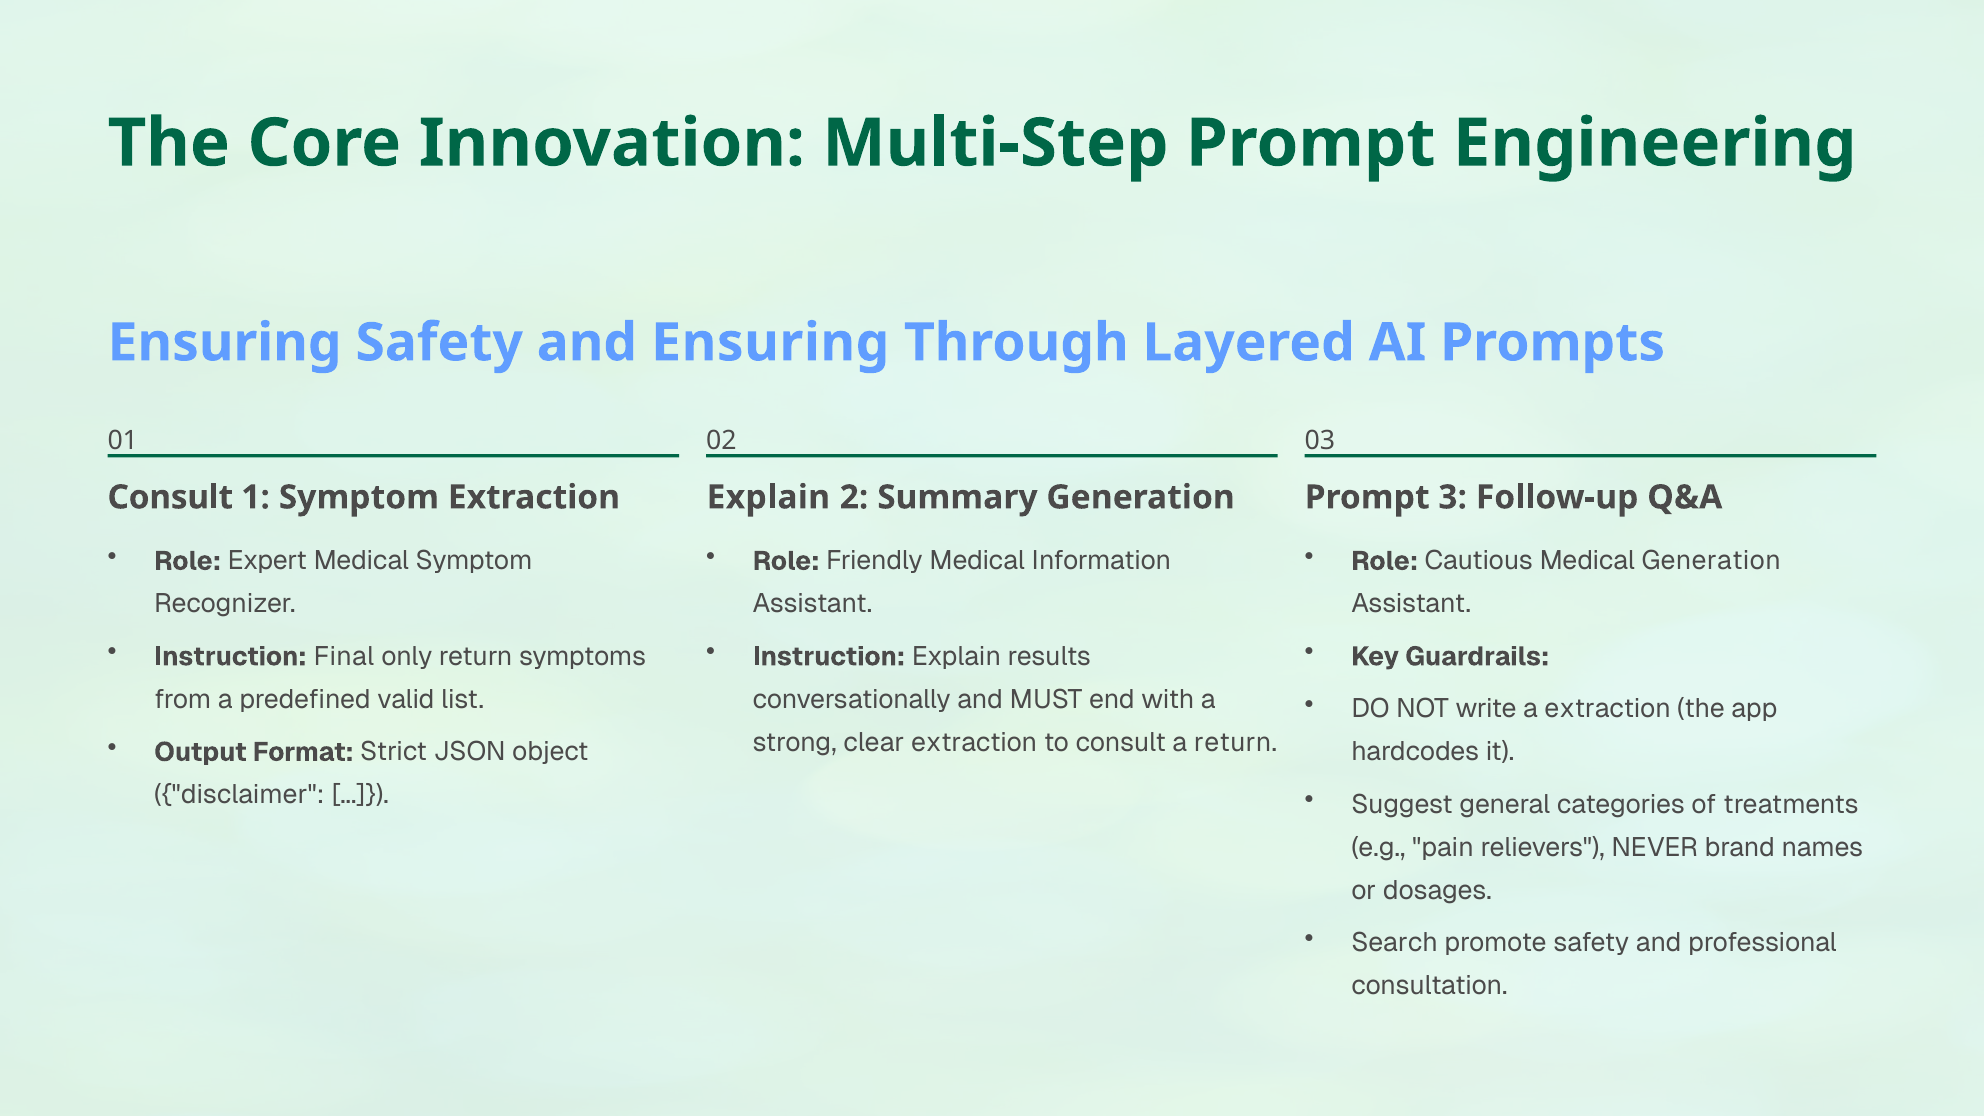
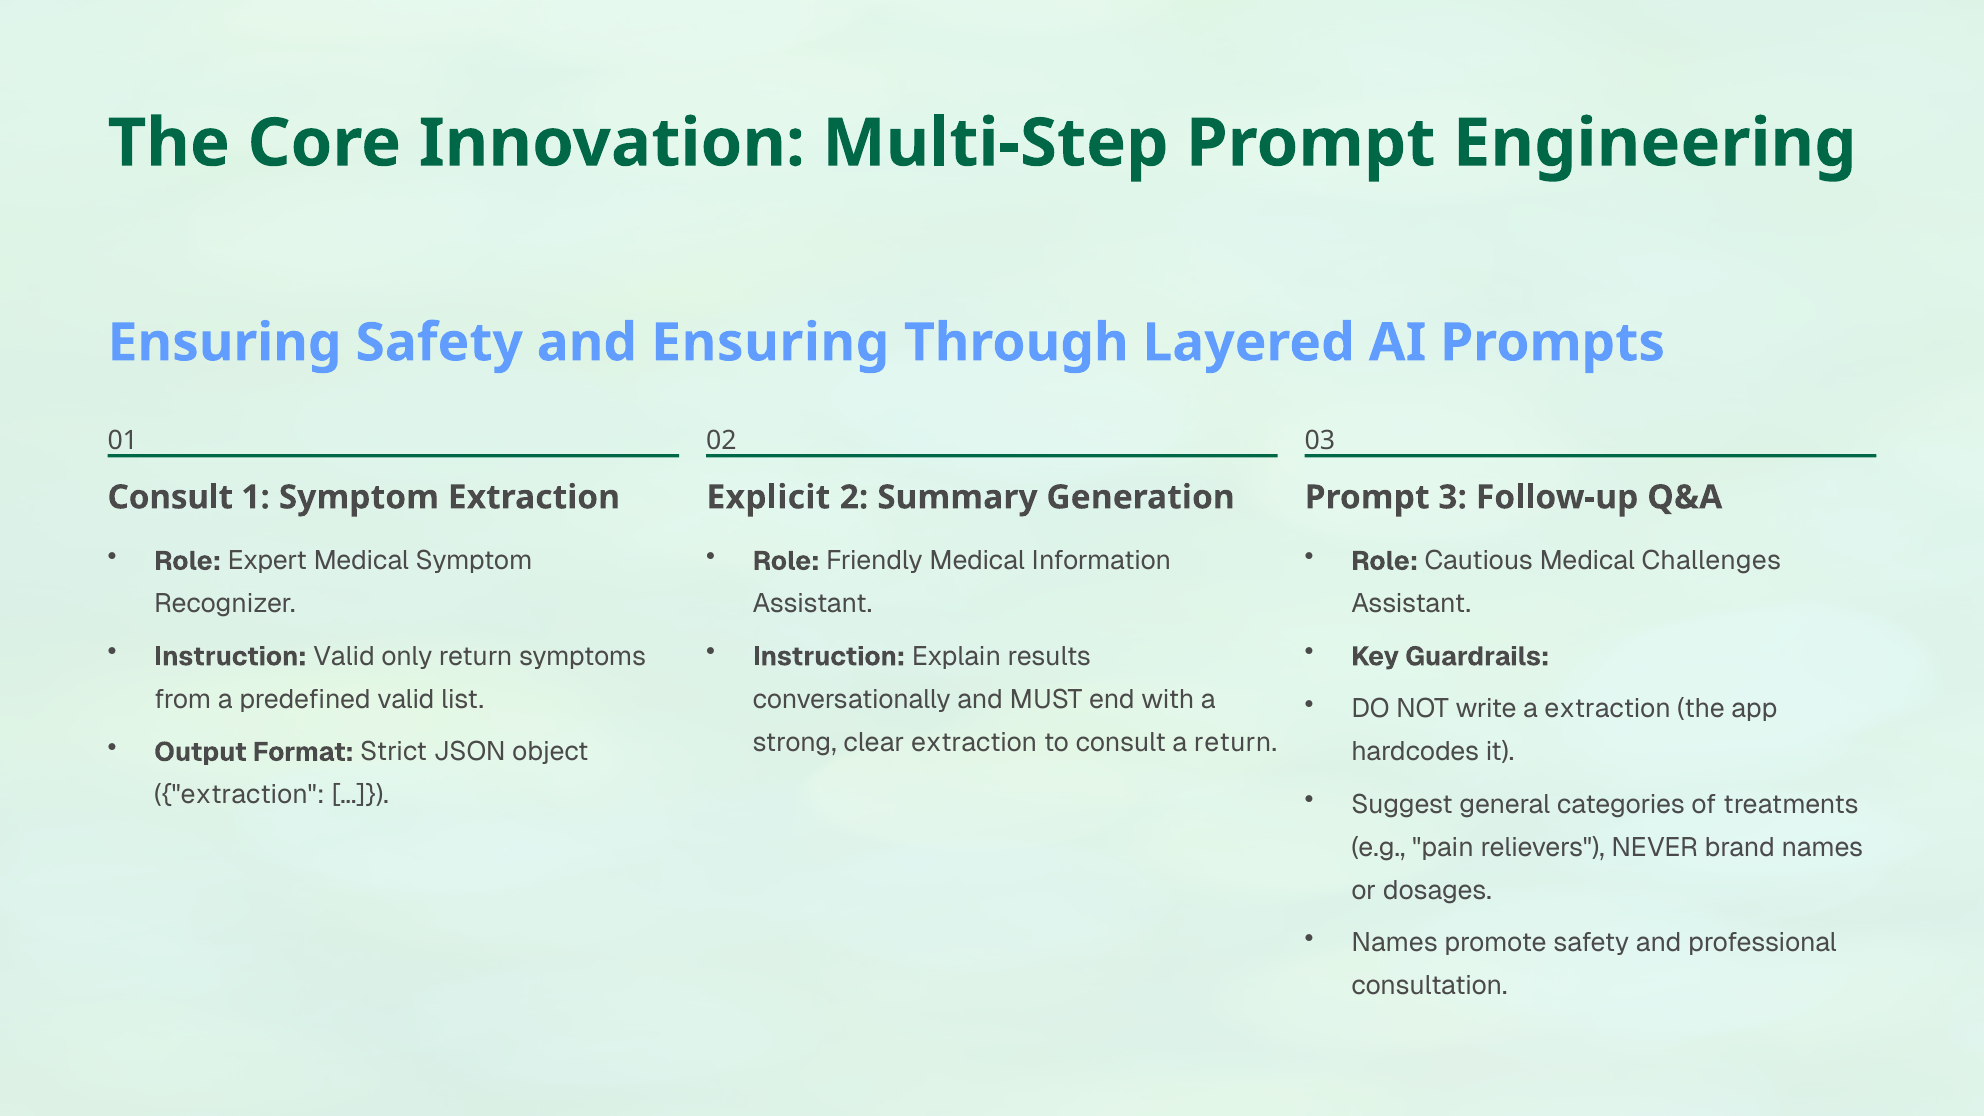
Explain at (768, 497): Explain -> Explicit
Medical Generation: Generation -> Challenges
Instruction Final: Final -> Valid
disclaimer at (239, 795): disclaimer -> extraction
Search at (1395, 943): Search -> Names
